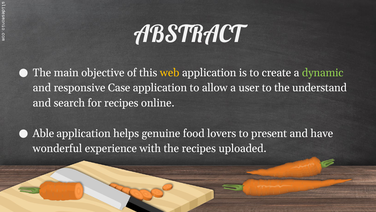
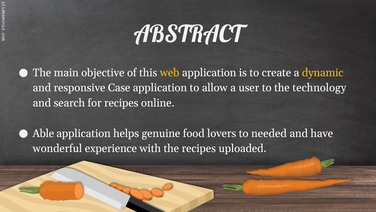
dynamic colour: light green -> yellow
understand: understand -> technology
present: present -> needed
